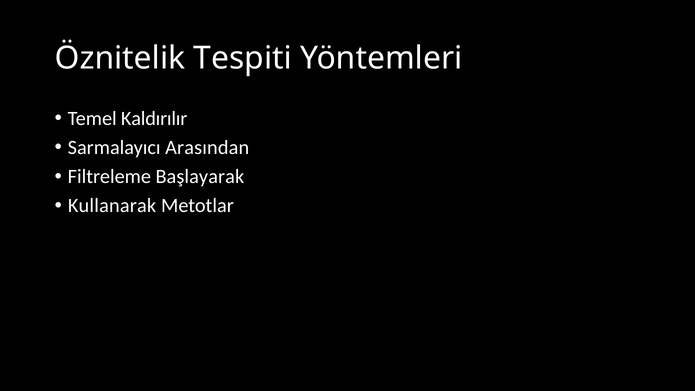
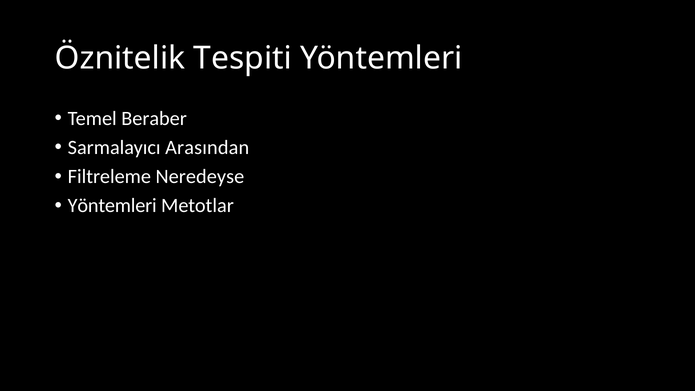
Kaldırılır: Kaldırılır -> Beraber
Başlayarak: Başlayarak -> Neredeyse
Kullanarak at (112, 206): Kullanarak -> Yöntemleri
